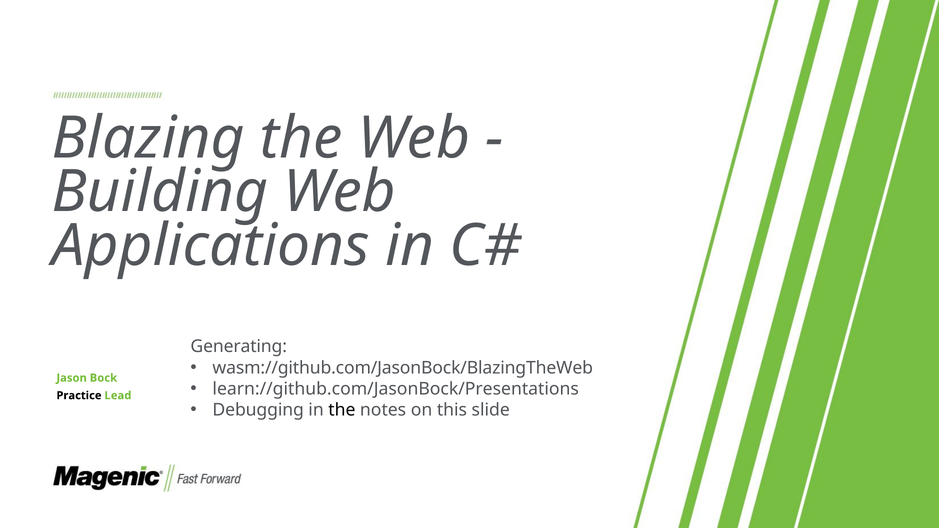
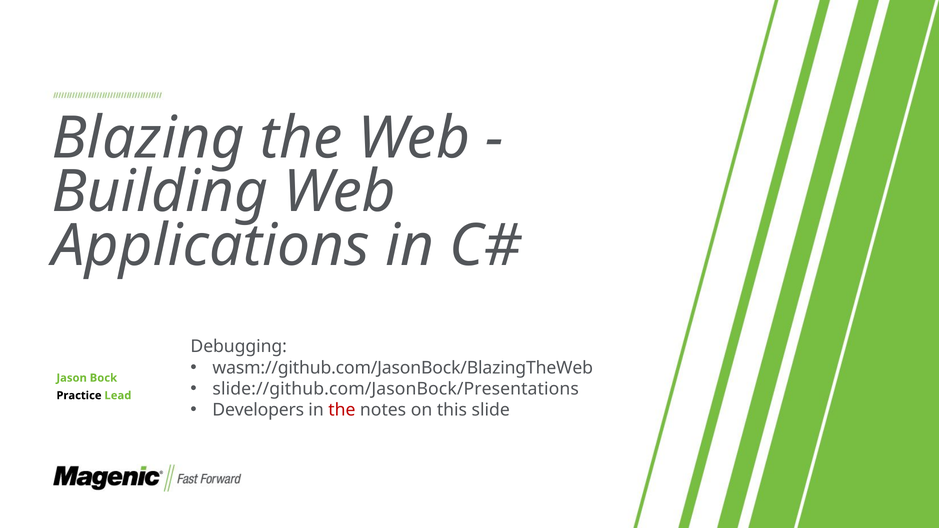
Generating: Generating -> Debugging
learn://github.com/JasonBock/Presentations: learn://github.com/JasonBock/Presentations -> slide://github.com/JasonBock/Presentations
Debugging: Debugging -> Developers
the at (342, 410) colour: black -> red
